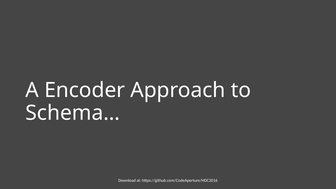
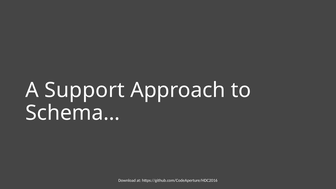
Encoder: Encoder -> Support
